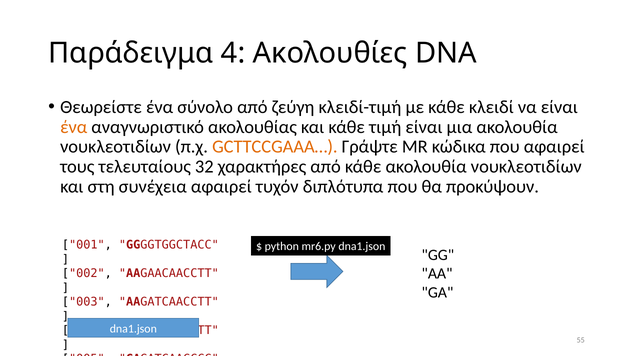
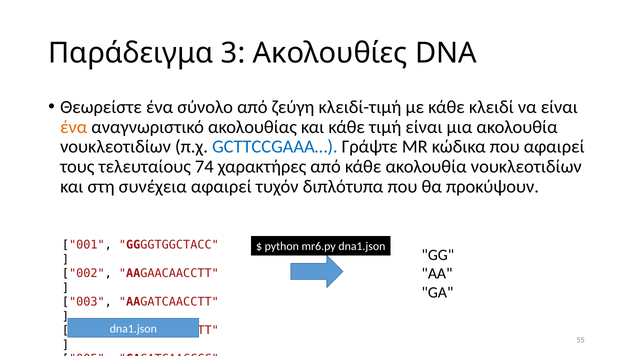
4: 4 -> 3
GCTTCCGAAA… colour: orange -> blue
32: 32 -> 74
